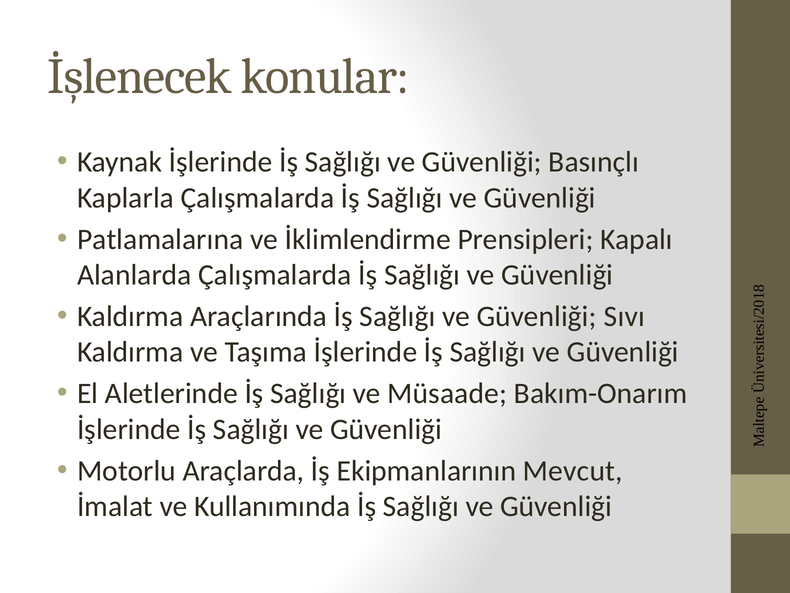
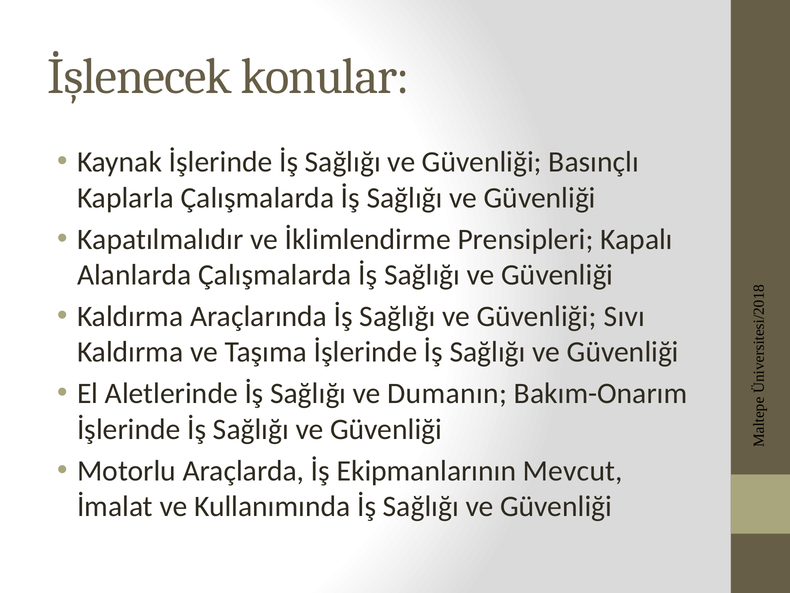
Patlamalarına: Patlamalarına -> Kapatılmalıdır
Müsaade: Müsaade -> Dumanın
